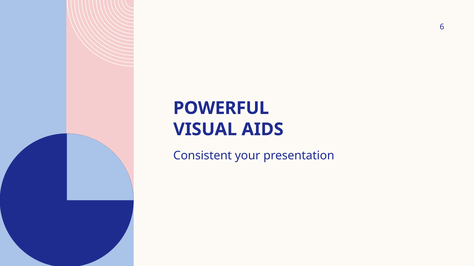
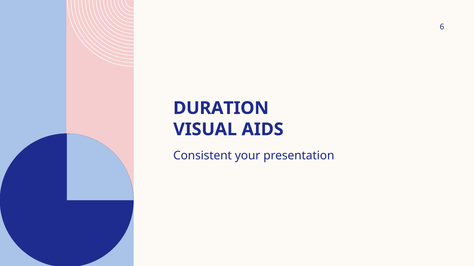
POWERFUL: POWERFUL -> DURATION
